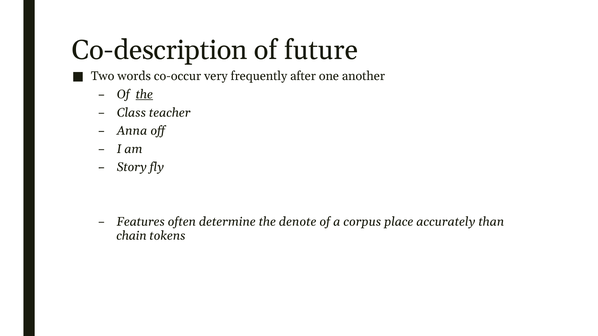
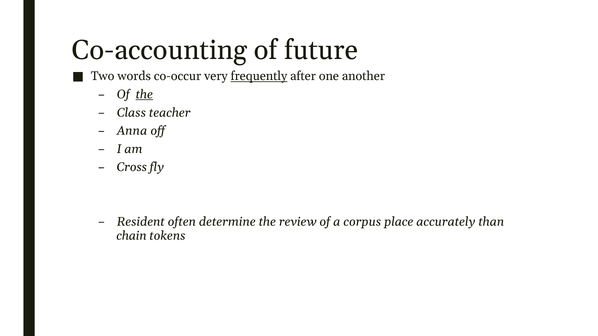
Co-description: Co-description -> Co-accounting
frequently underline: none -> present
Story: Story -> Cross
Features: Features -> Resident
denote: denote -> review
